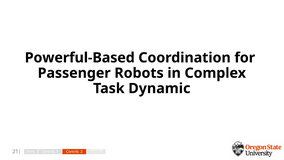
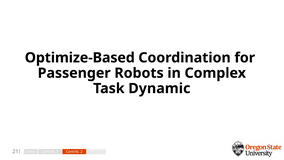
Powerful-Based: Powerful-Based -> Optimize-Based
